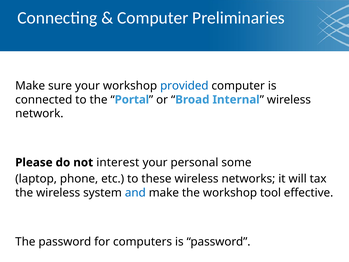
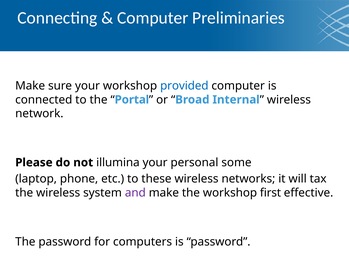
interest: interest -> illumina
and colour: blue -> purple
tool: tool -> first
